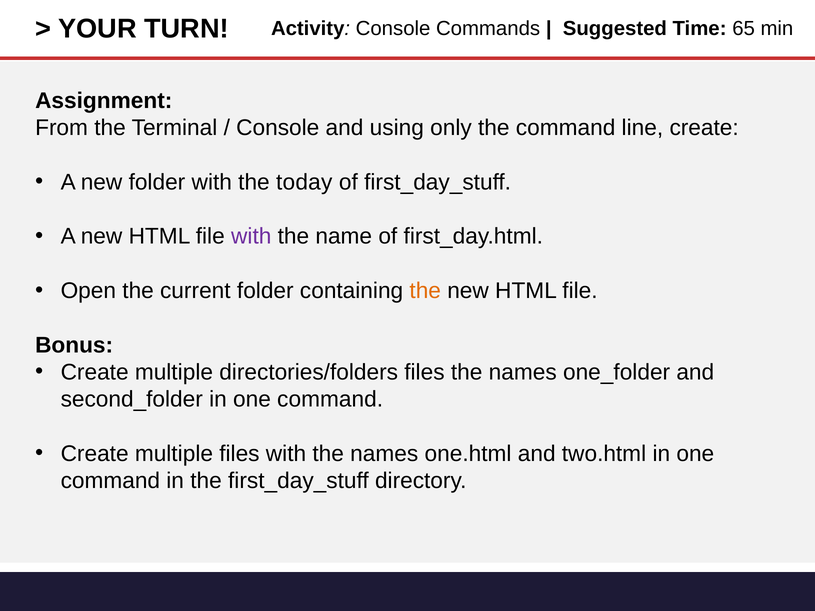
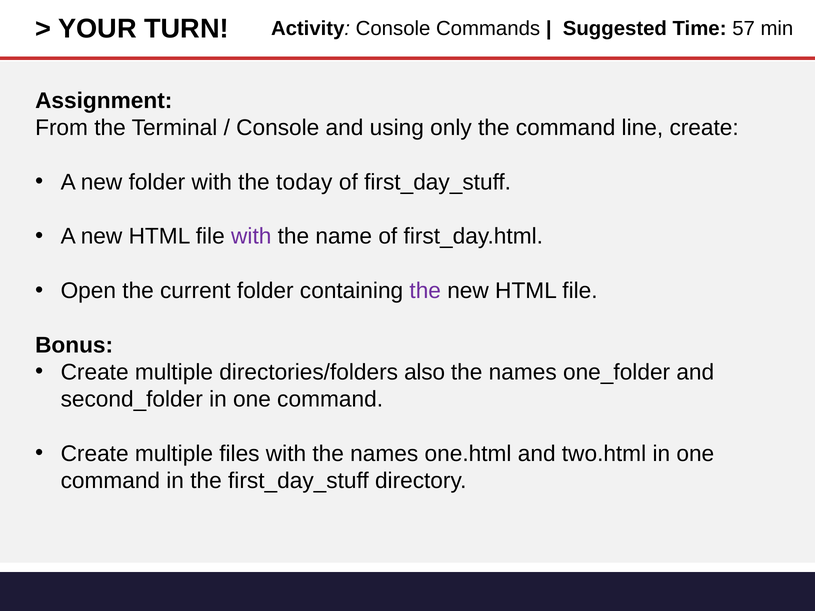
65: 65 -> 57
the at (425, 291) colour: orange -> purple
directories/folders files: files -> also
